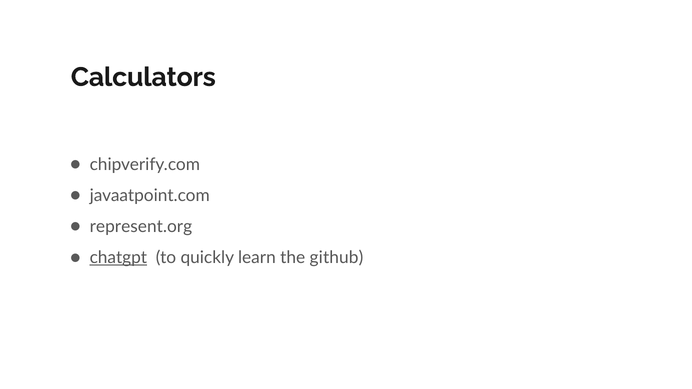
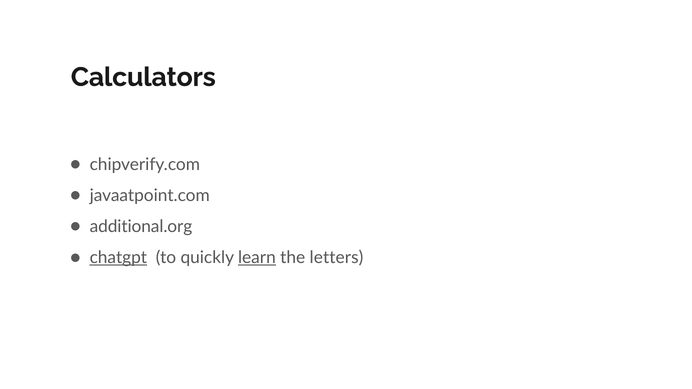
represent.org: represent.org -> additional.org
learn underline: none -> present
github: github -> letters
